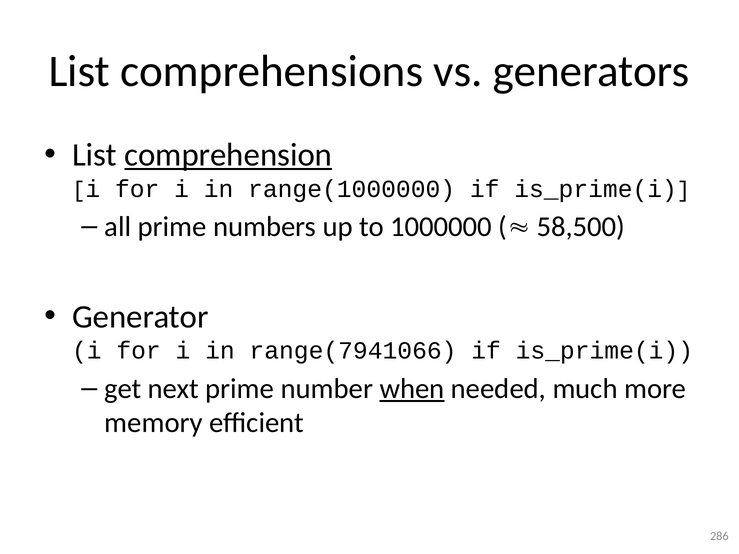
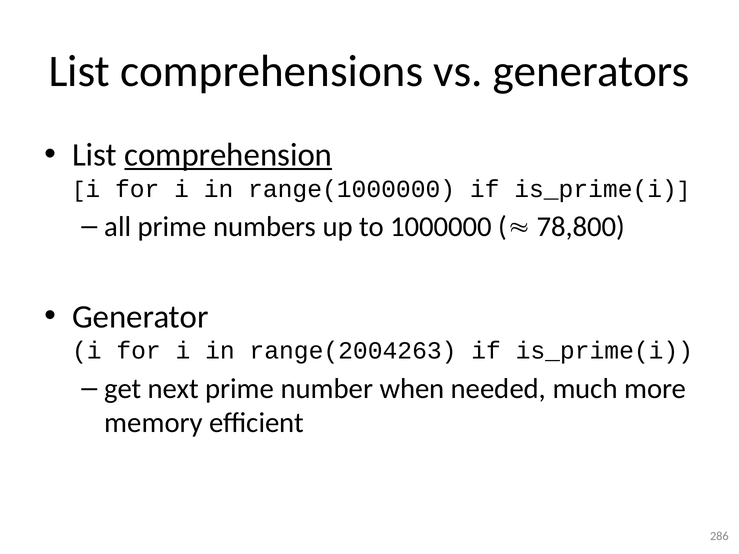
58,500: 58,500 -> 78,800
range(7941066: range(7941066 -> range(2004263
when underline: present -> none
